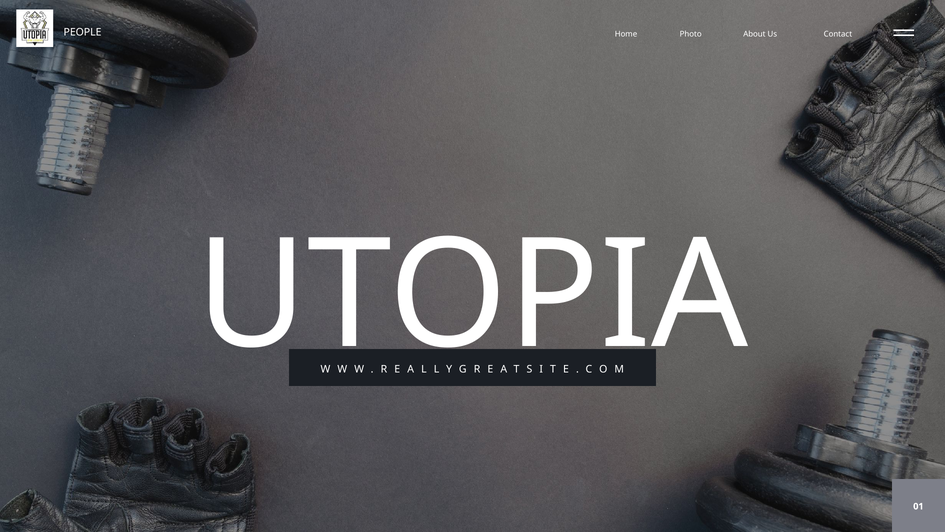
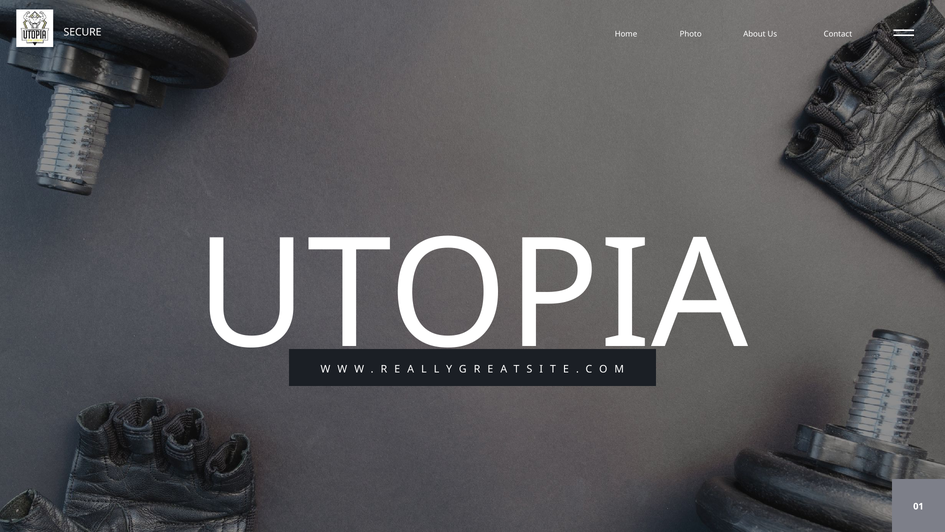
PEOPLE: PEOPLE -> SECURE
